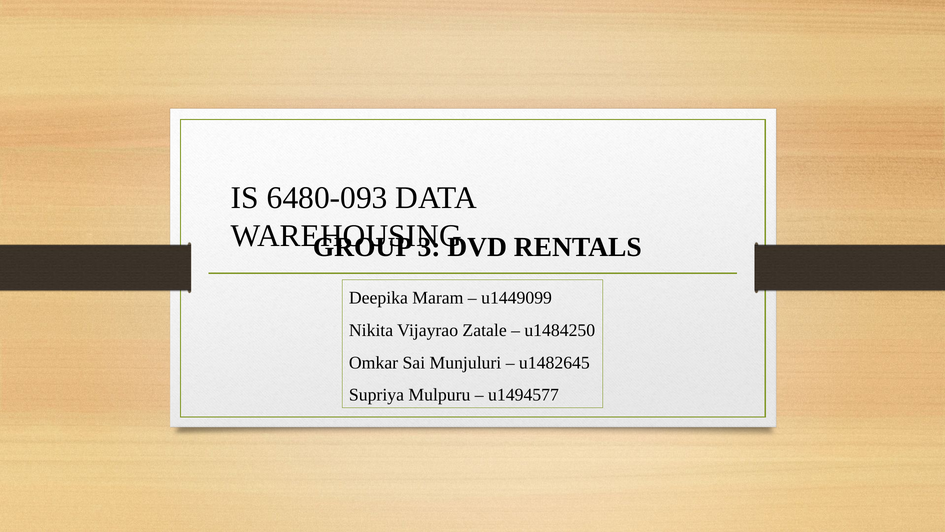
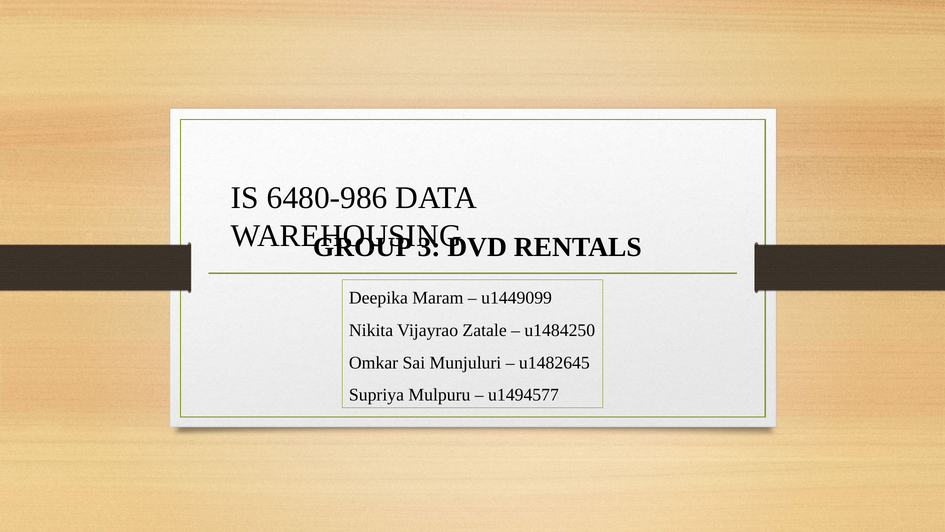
6480-093: 6480-093 -> 6480-986
